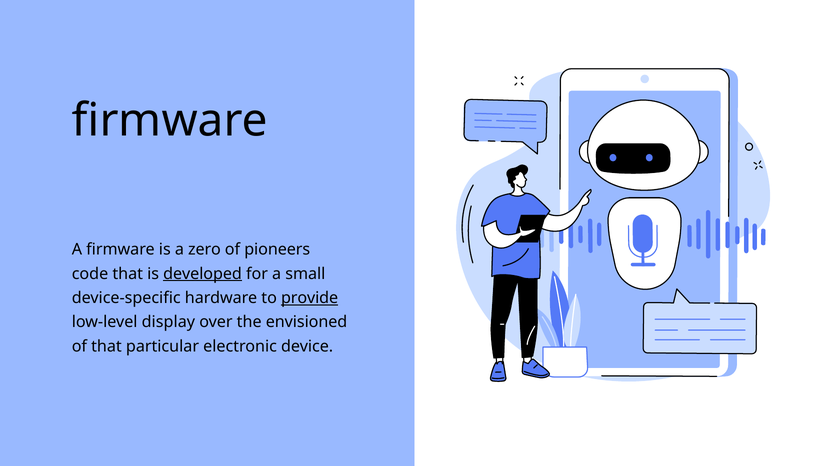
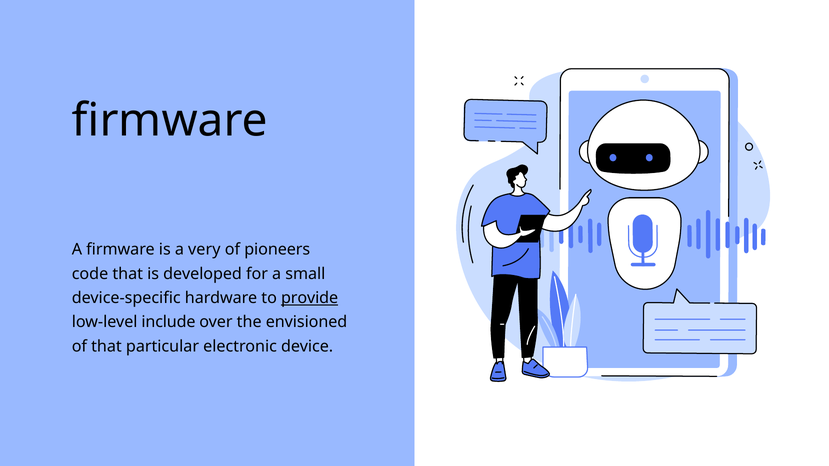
zero: zero -> very
developed underline: present -> none
display: display -> include
